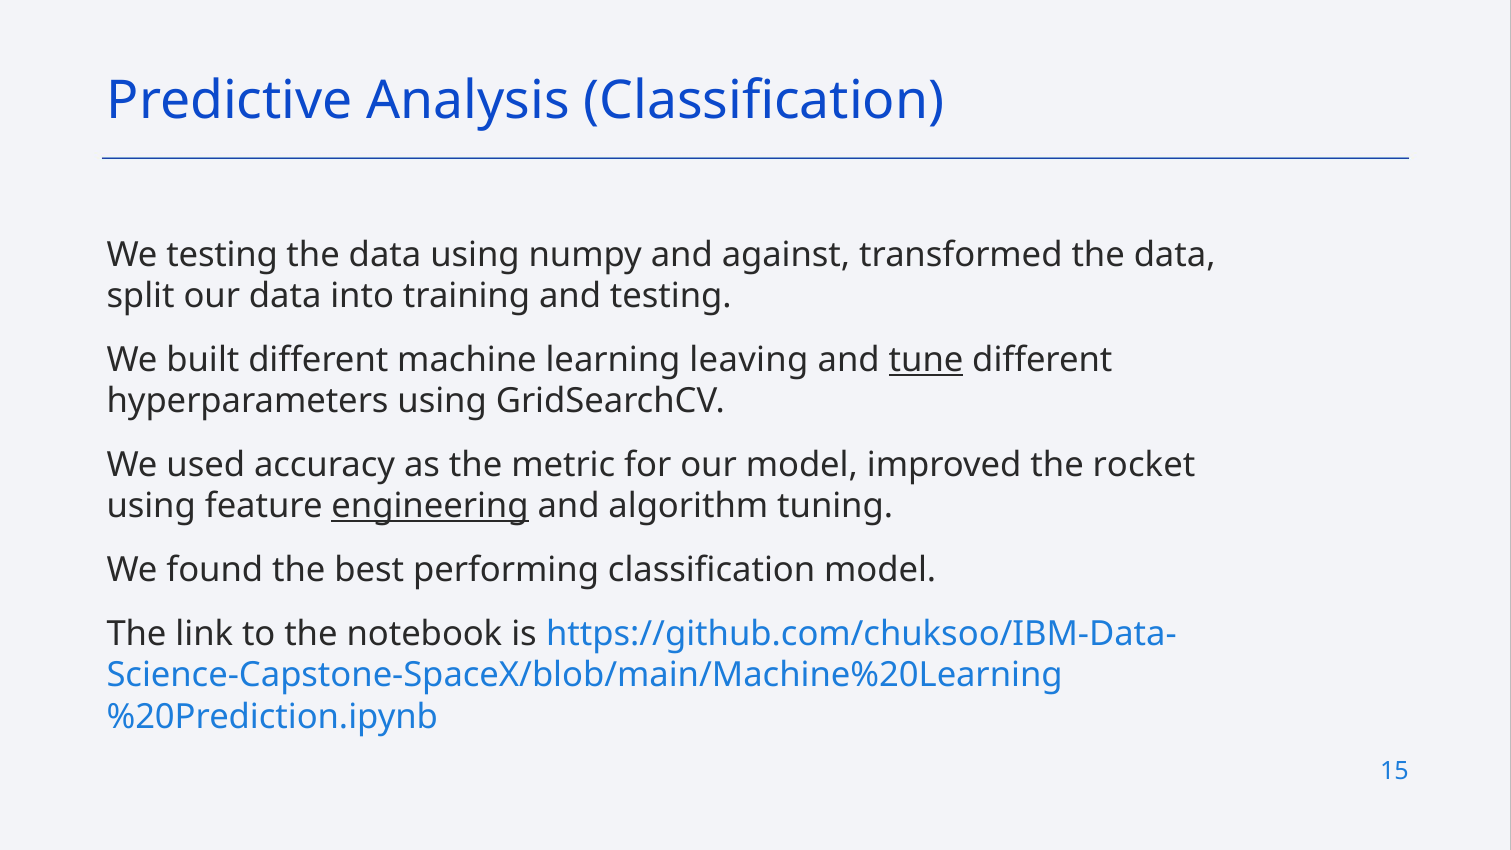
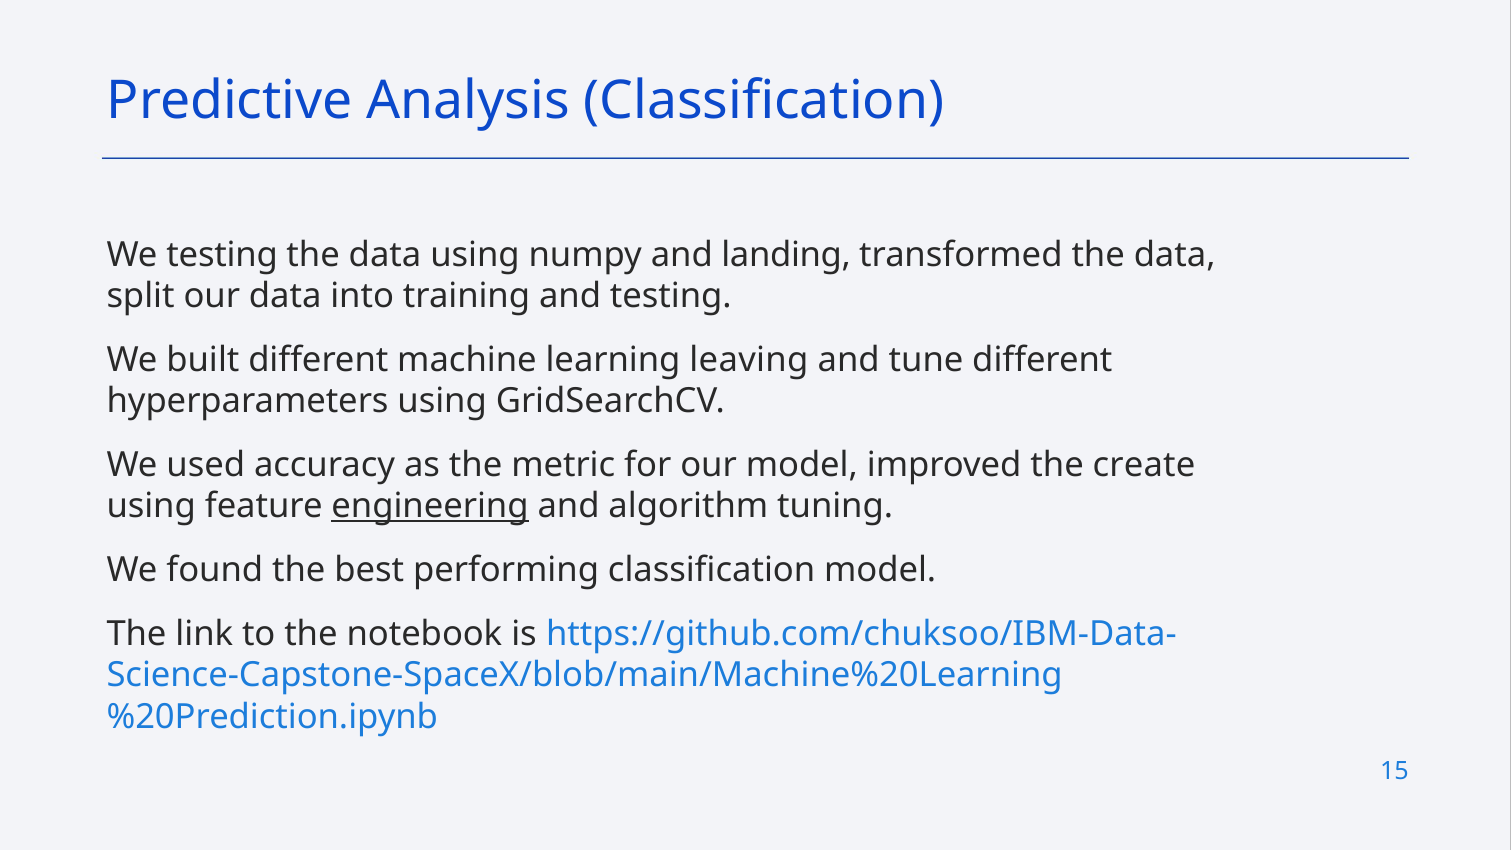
against: against -> landing
tune underline: present -> none
rocket: rocket -> create
